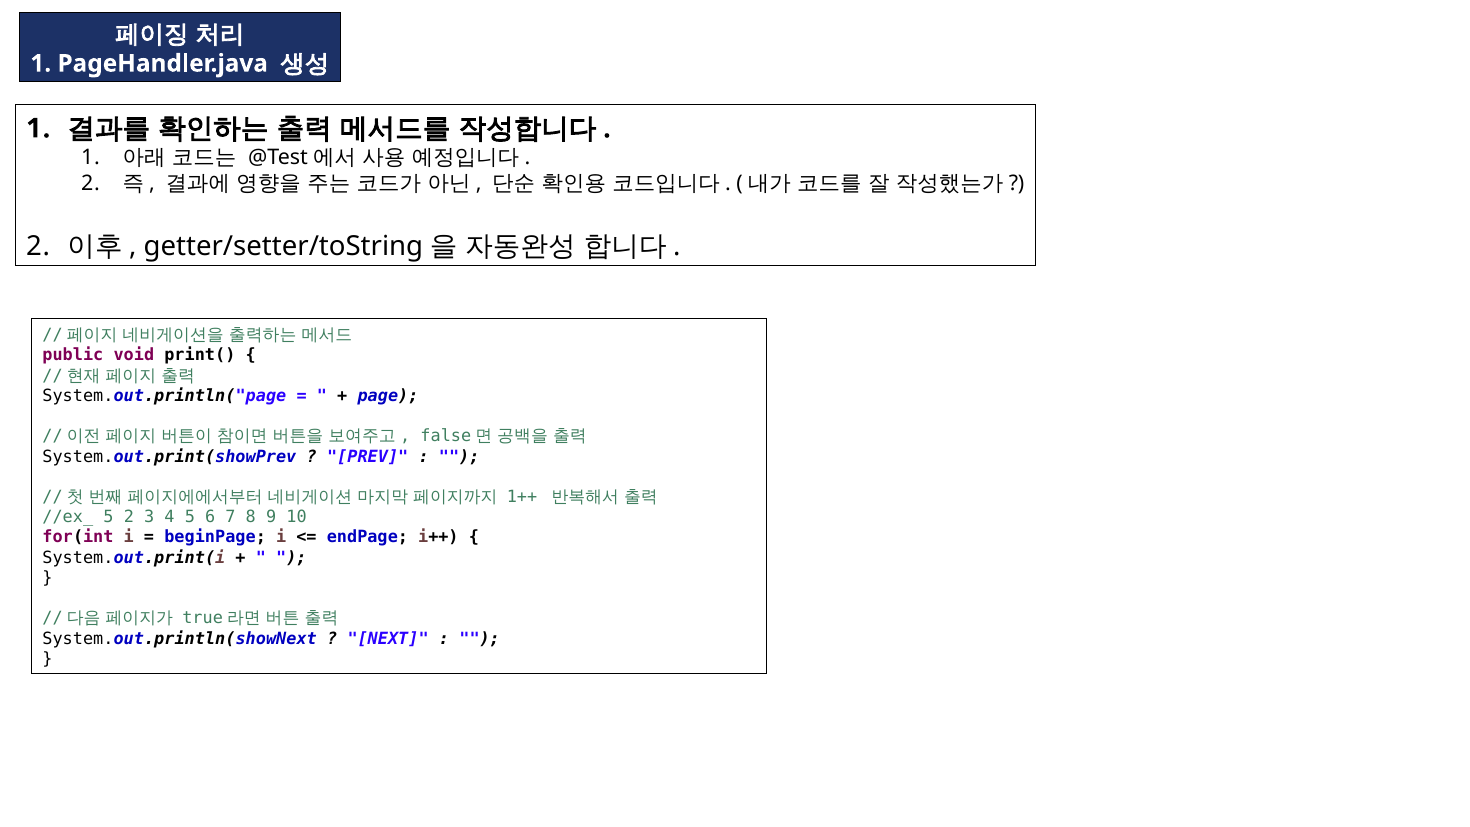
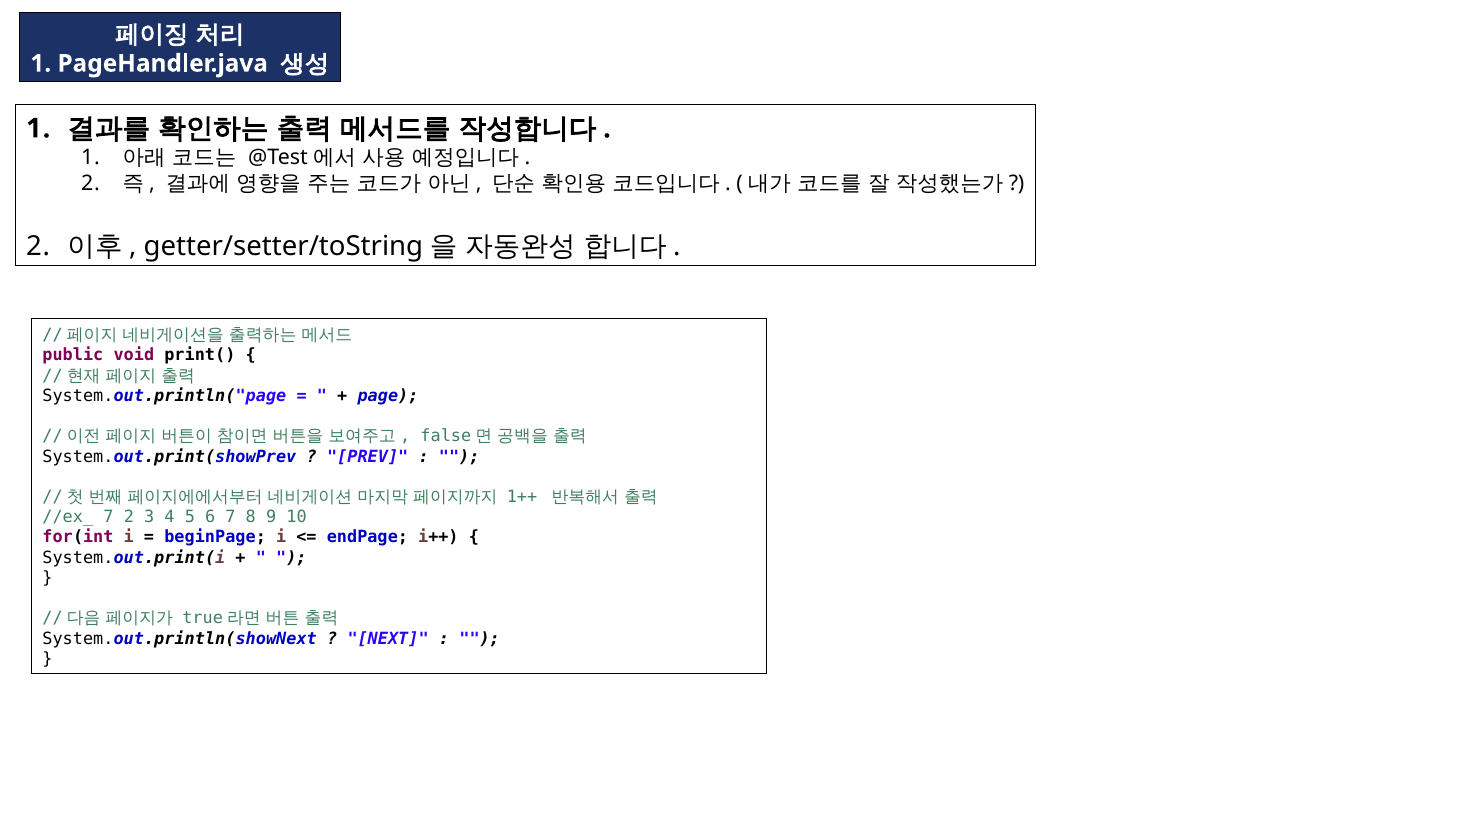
//ex_ 5: 5 -> 7
